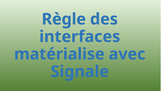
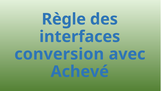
matérialise: matérialise -> conversion
Signale: Signale -> Achevé
